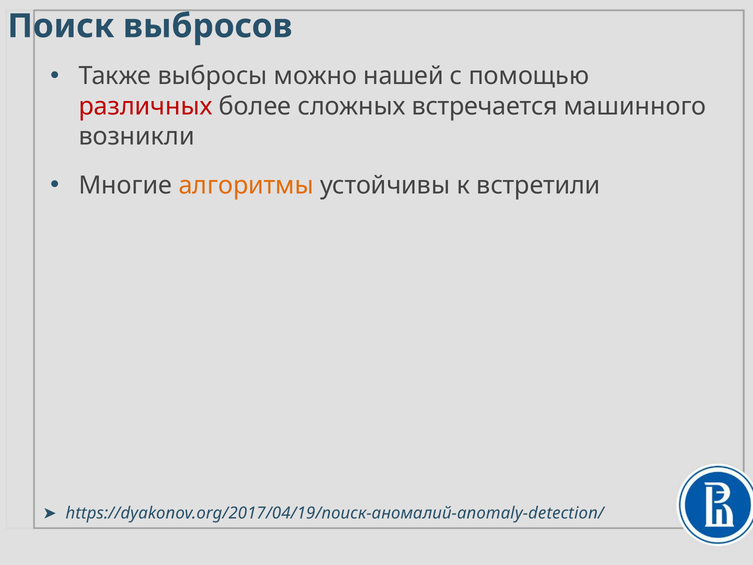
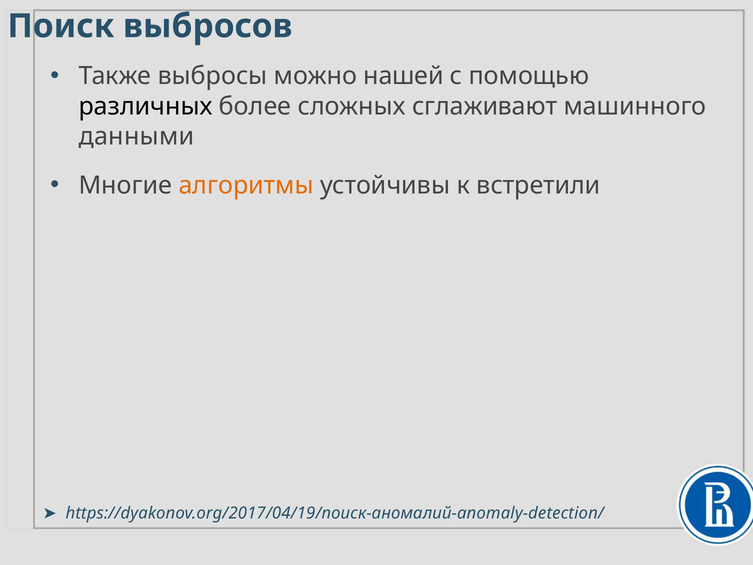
различных colour: red -> black
встречается: встречается -> сглаживают
возникли: возникли -> данными
